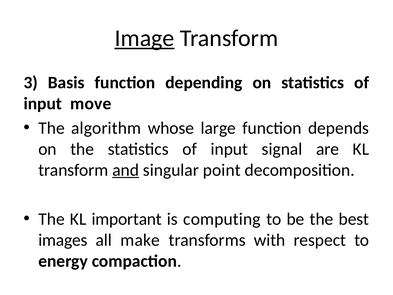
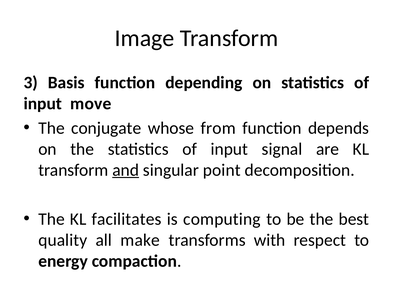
Image underline: present -> none
algorithm: algorithm -> conjugate
large: large -> from
important: important -> facilitates
images: images -> quality
